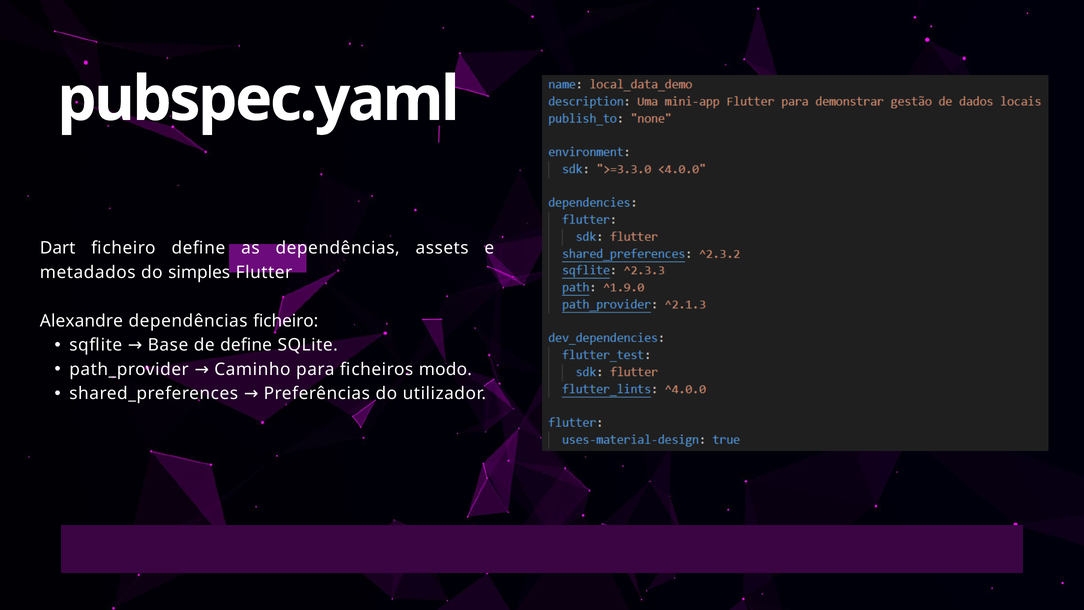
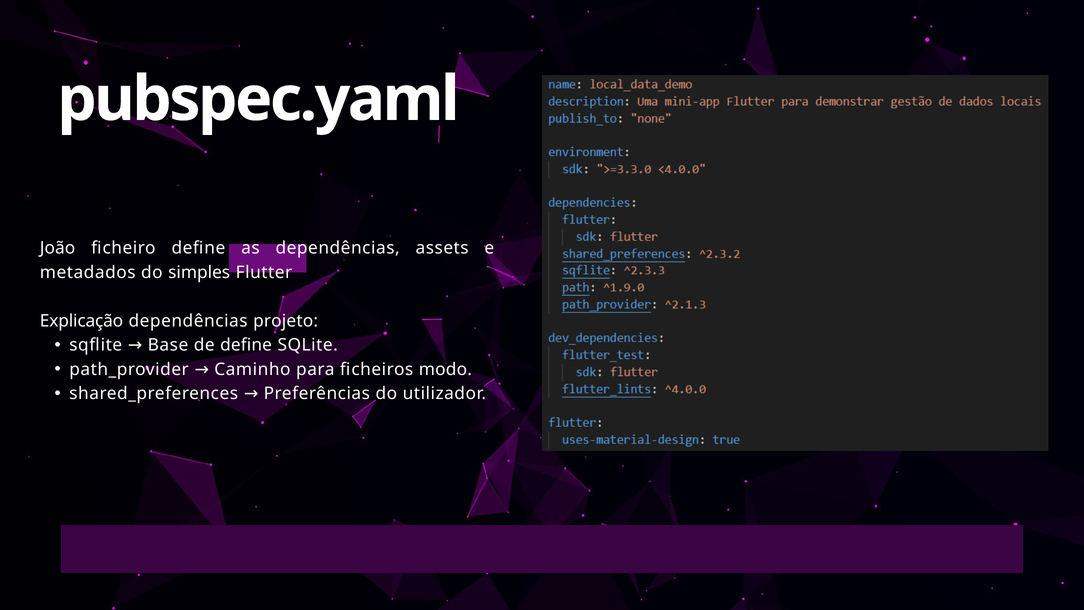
Dart: Dart -> João
Alexandre: Alexandre -> Explicação
dependências ficheiro: ficheiro -> projeto
